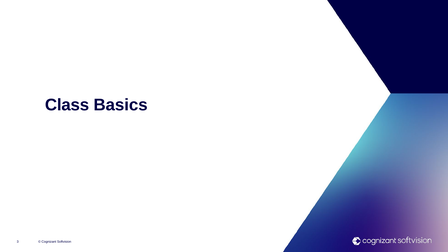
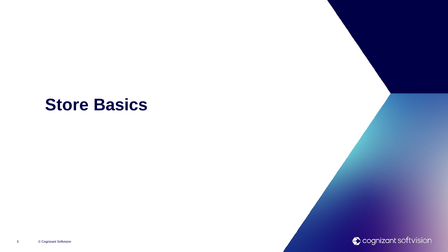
Class: Class -> Store
